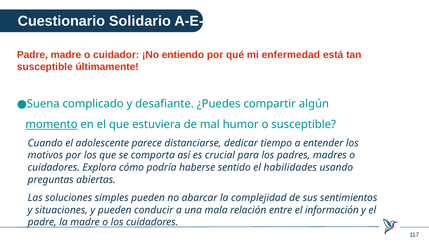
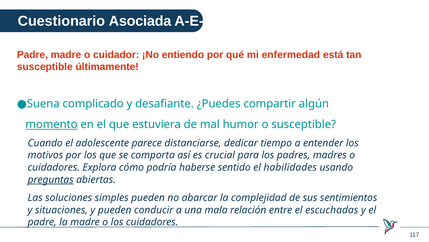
Solidario: Solidario -> Asociada
preguntas underline: none -> present
información: información -> escuchadas
